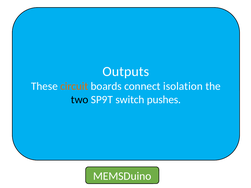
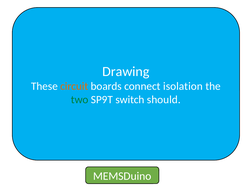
Outputs: Outputs -> Drawing
two colour: black -> green
pushes: pushes -> should
